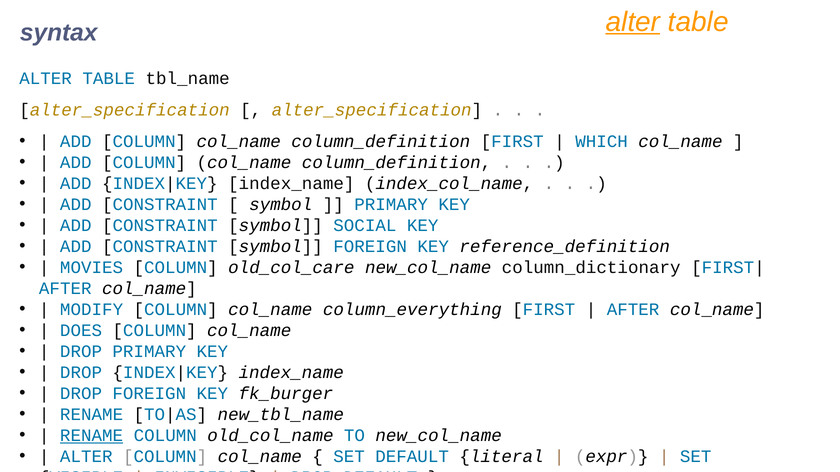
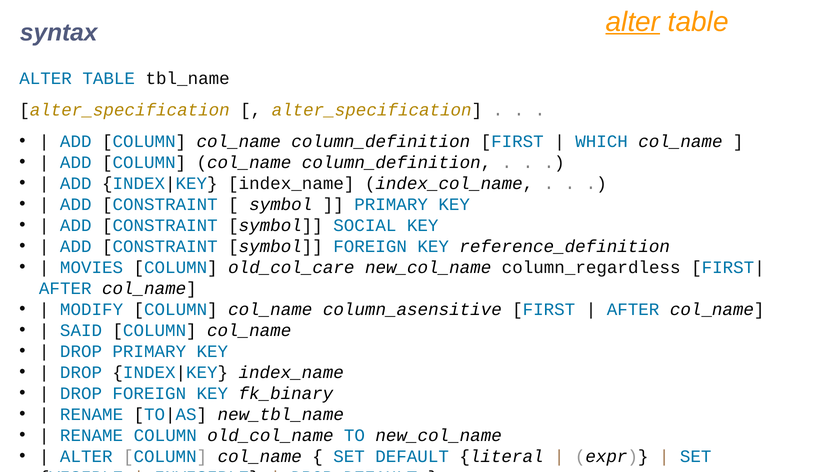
column_dictionary: column_dictionary -> column_regardless
column_everything: column_everything -> column_asensitive
DOES: DOES -> SAID
fk_burger: fk_burger -> fk_binary
RENAME at (92, 436) underline: present -> none
